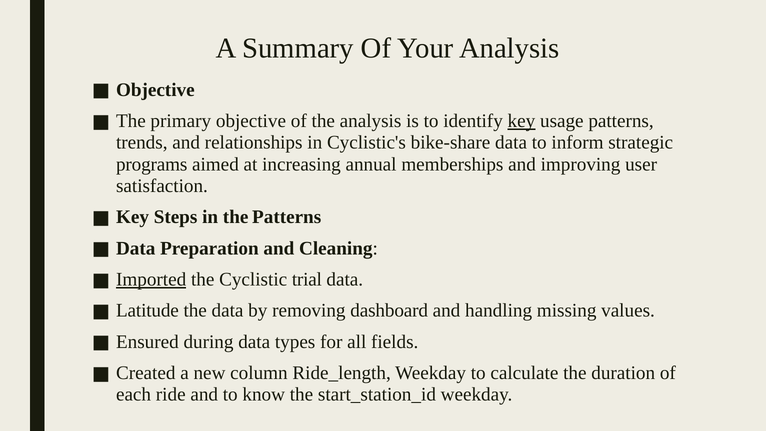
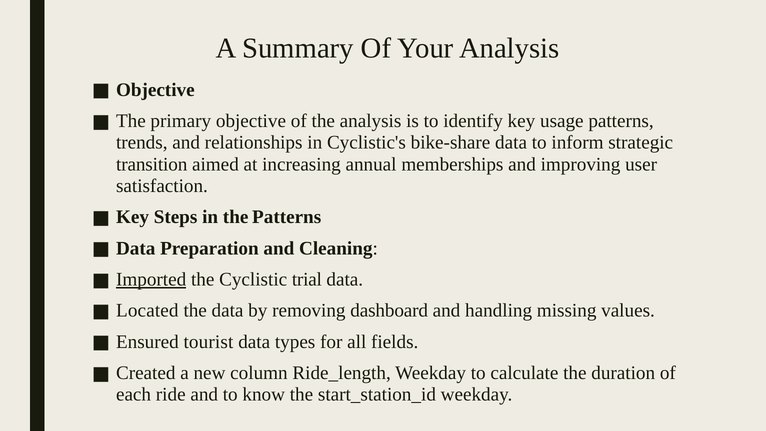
key at (521, 121) underline: present -> none
programs: programs -> transition
Latitude: Latitude -> Located
during: during -> tourist
